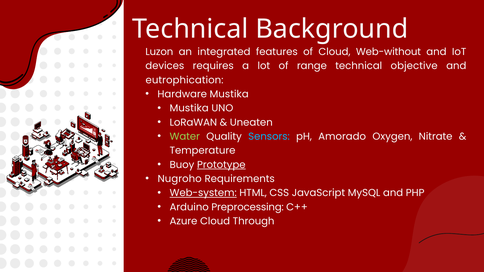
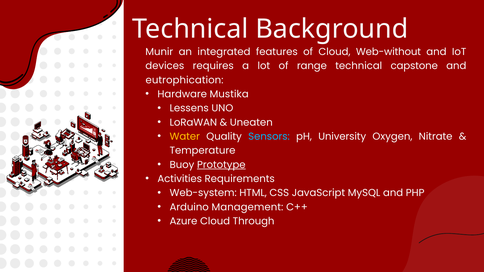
Luzon: Luzon -> Munir
objective: objective -> capstone
Mustika at (189, 108): Mustika -> Lessens
Water colour: light green -> yellow
Amorado: Amorado -> University
Nugroho: Nugroho -> Activities
Web-system underline: present -> none
Preprocessing: Preprocessing -> Management
